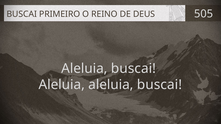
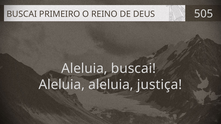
Aleluia aleluia buscai: buscai -> justiça
